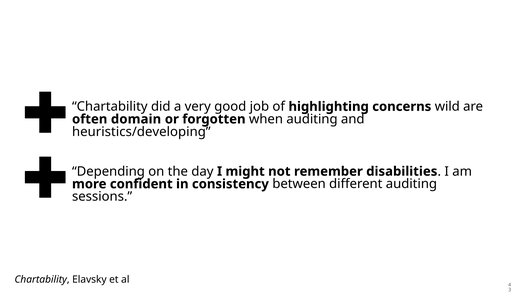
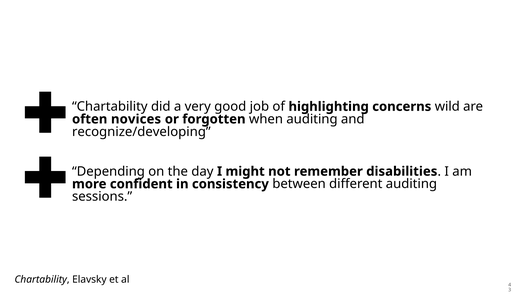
domain: domain -> novices
heuristics/developing: heuristics/developing -> recognize/developing
